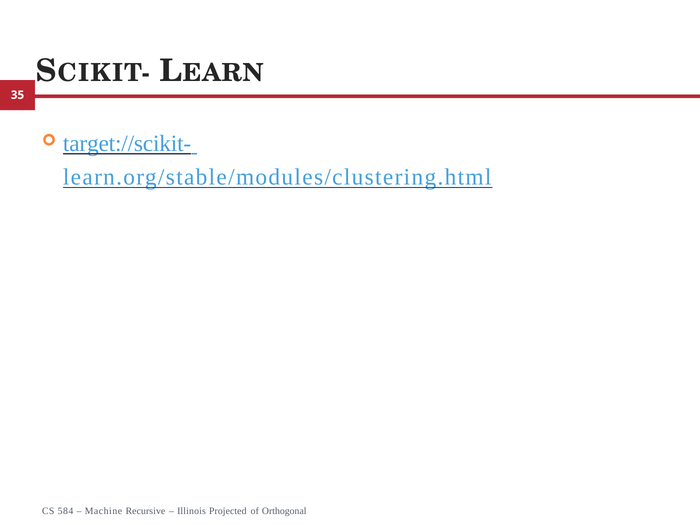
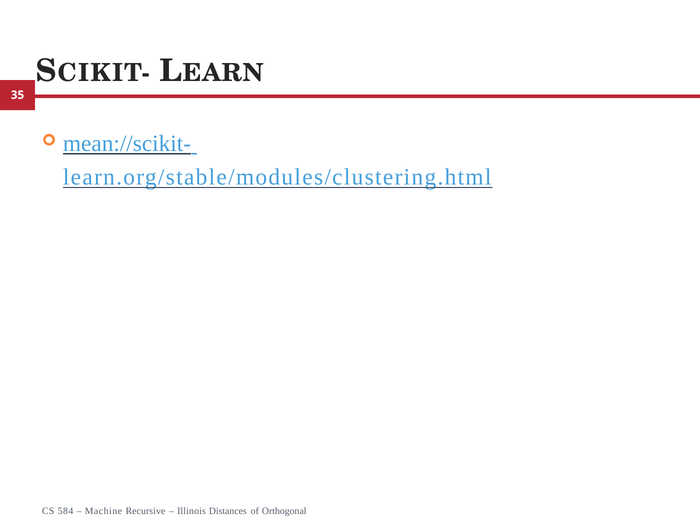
target://scikit-: target://scikit- -> mean://scikit-
Projected: Projected -> Distances
